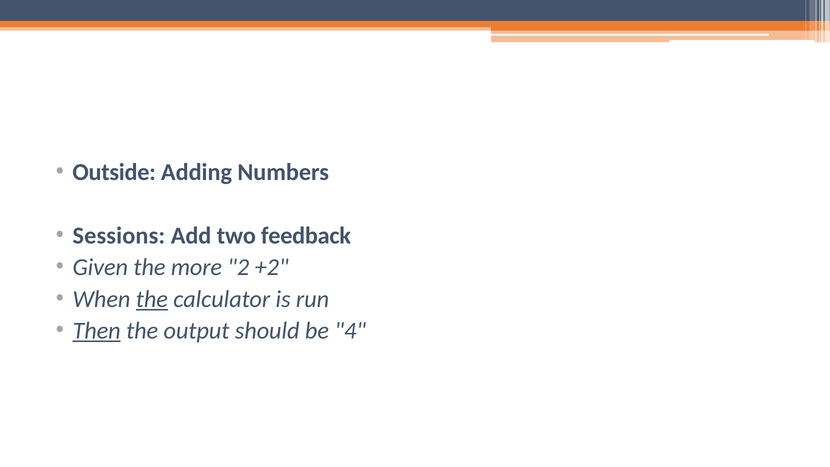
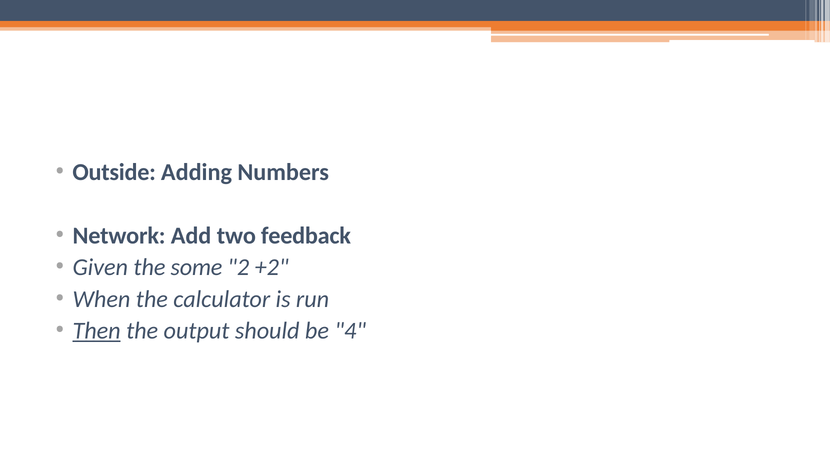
Sessions: Sessions -> Network
more: more -> some
the at (152, 299) underline: present -> none
